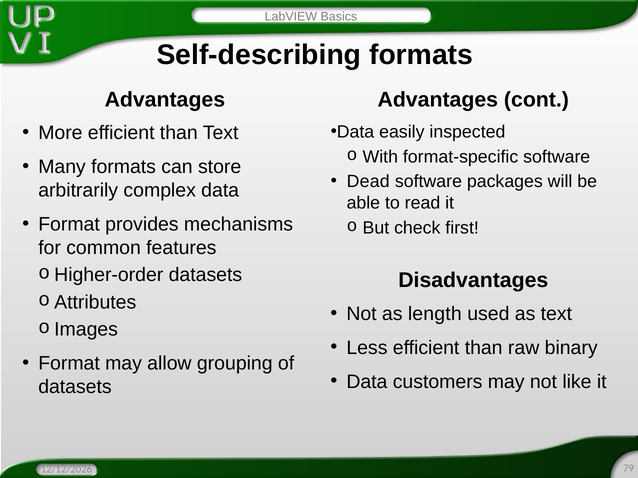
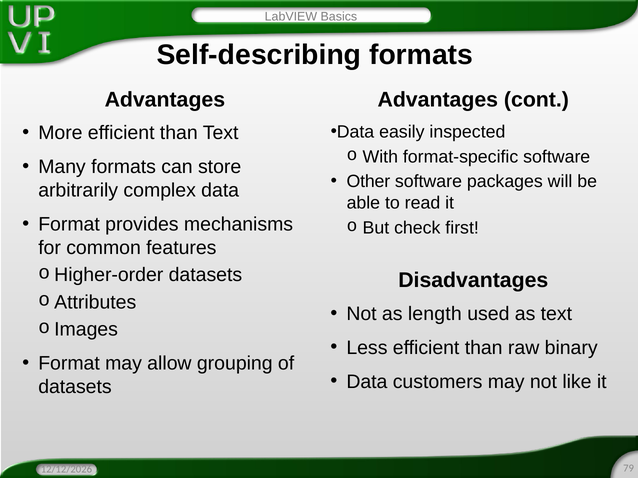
Dead: Dead -> Other
